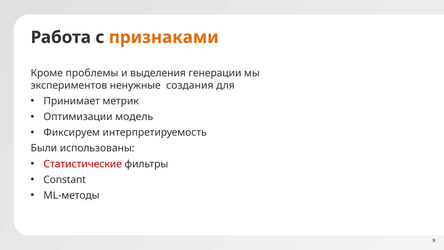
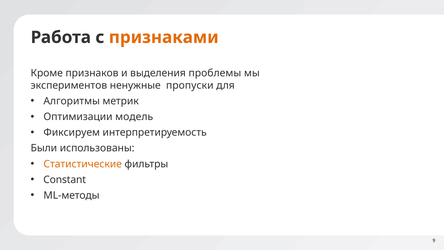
проблемы: проблемы -> признаков
генерации: генерации -> проблемы
создания: создания -> пропуски
Принимает: Принимает -> Алгоритмы
Статистические colour: red -> orange
